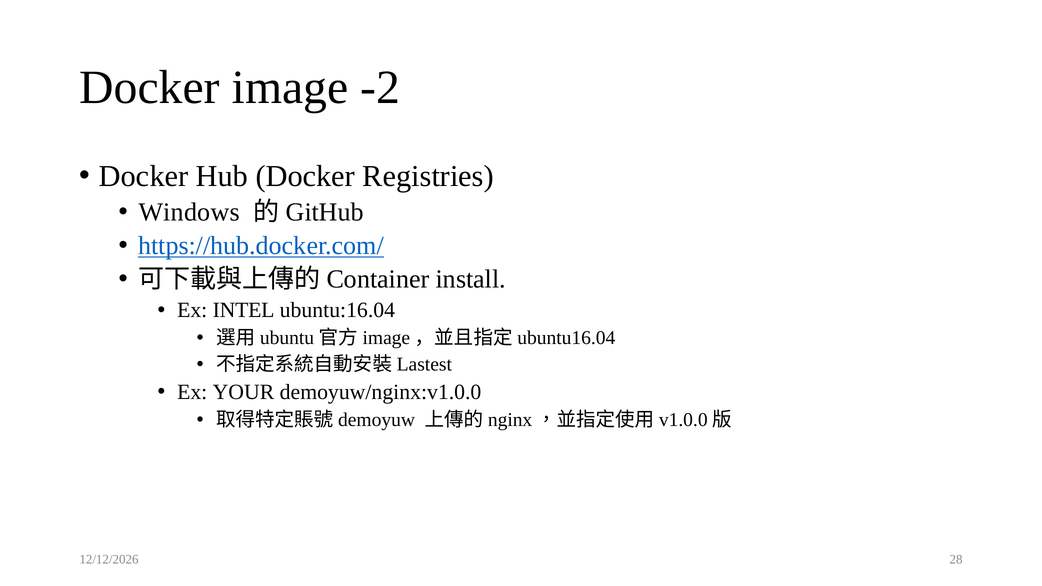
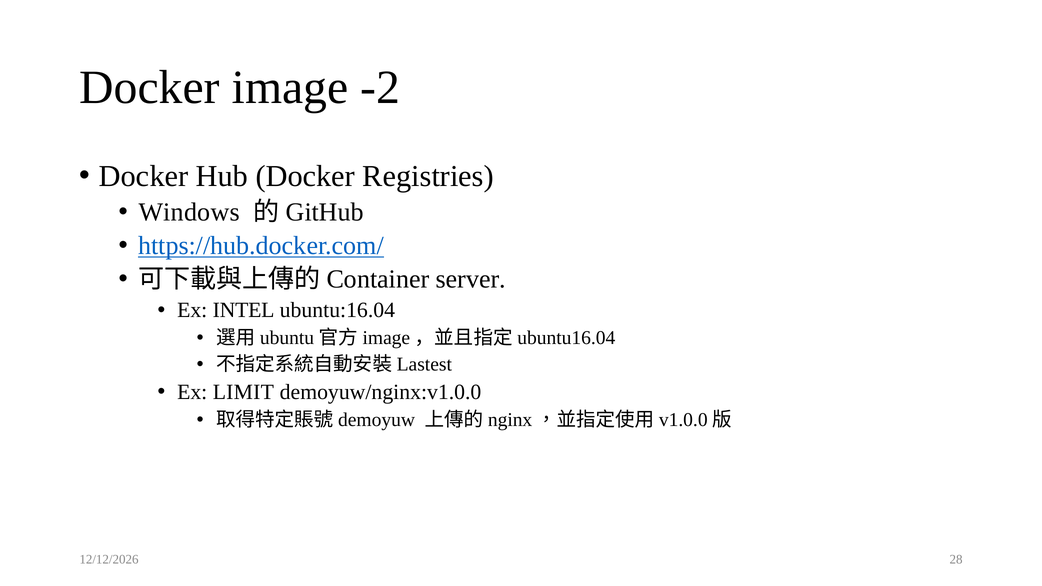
install: install -> server
YOUR: YOUR -> LIMIT
